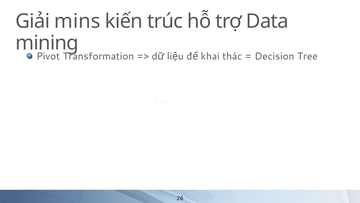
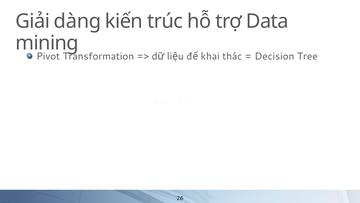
mins: mins -> dàng
